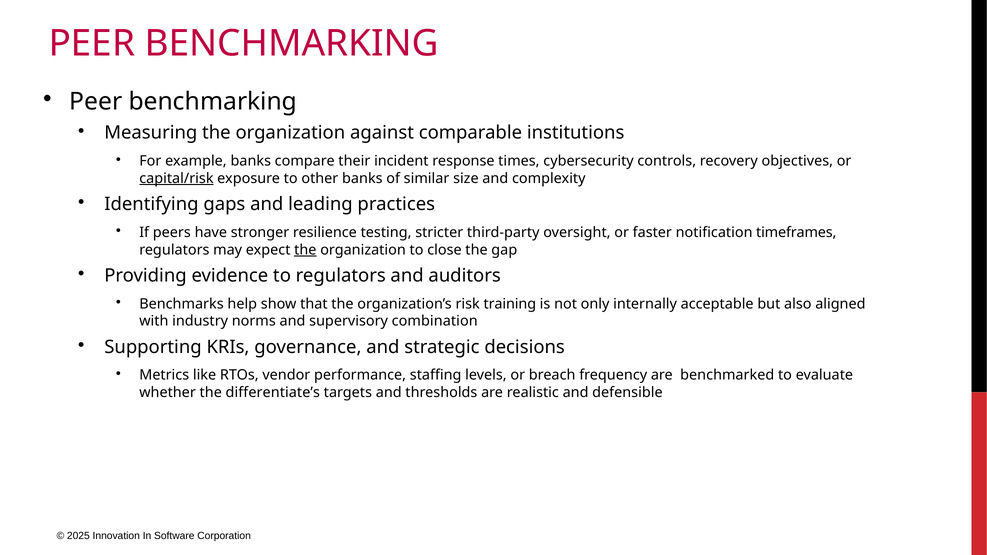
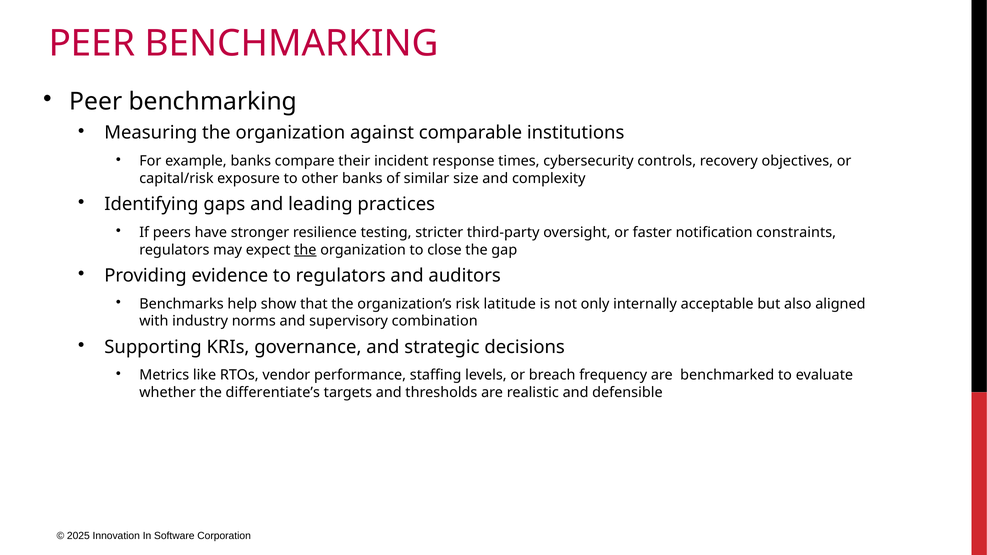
capital/risk underline: present -> none
timeframes: timeframes -> constraints
training: training -> latitude
